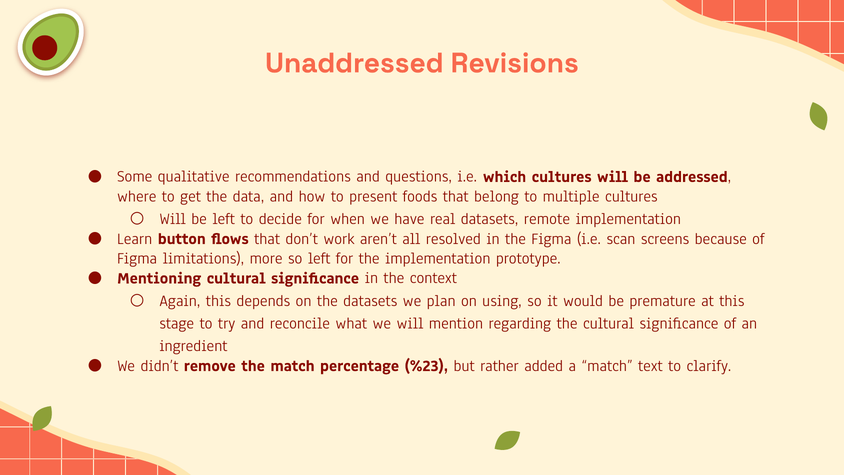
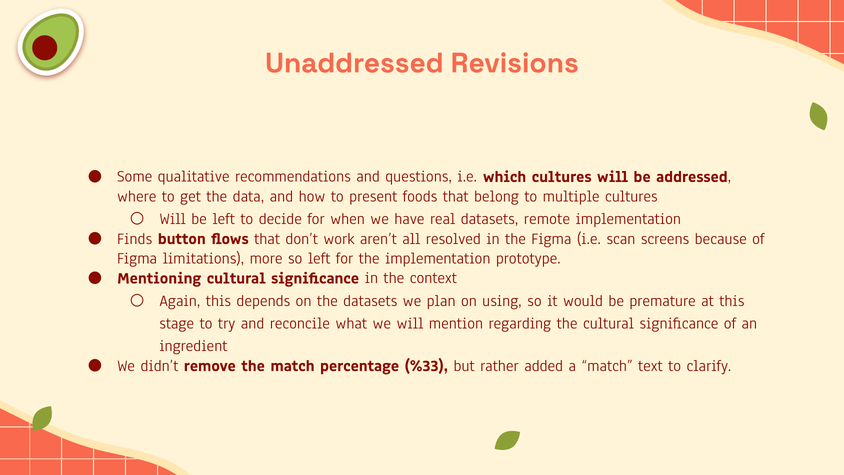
Learn: Learn -> Finds
%23: %23 -> %33
